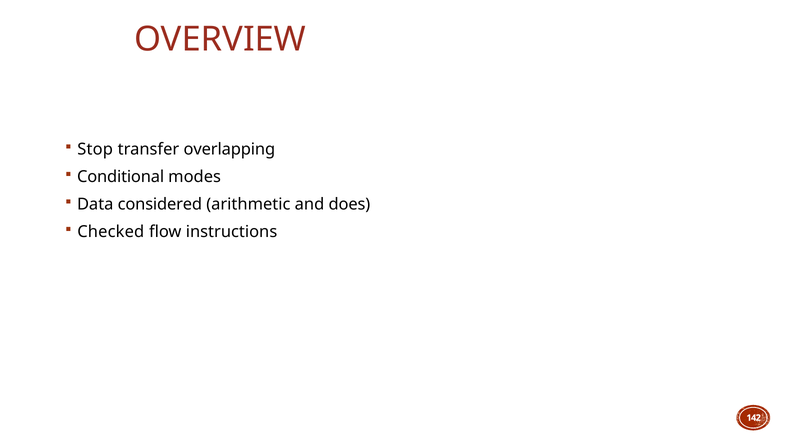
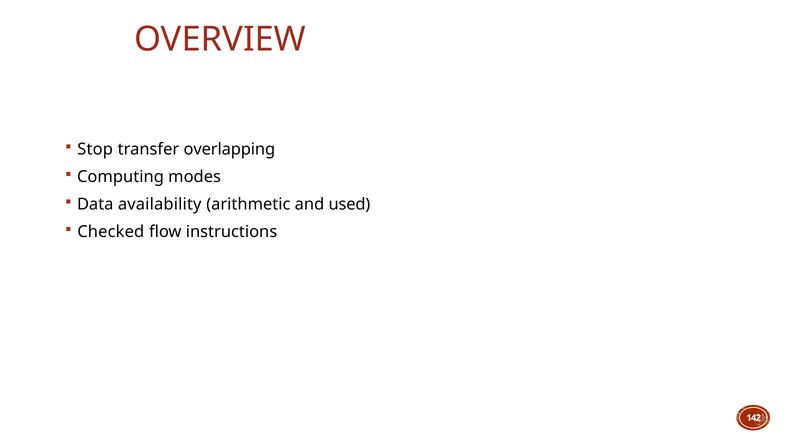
Conditional: Conditional -> Computing
considered: considered -> availability
does: does -> used
